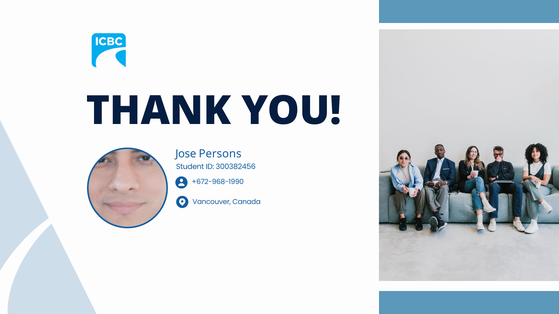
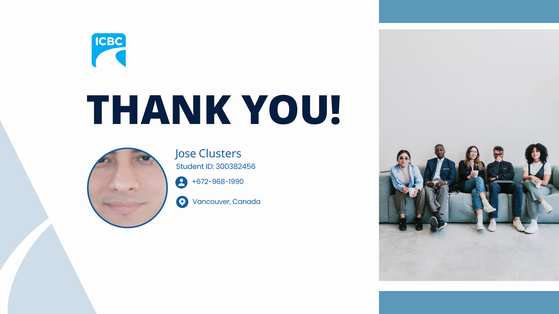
Persons: Persons -> Clusters
